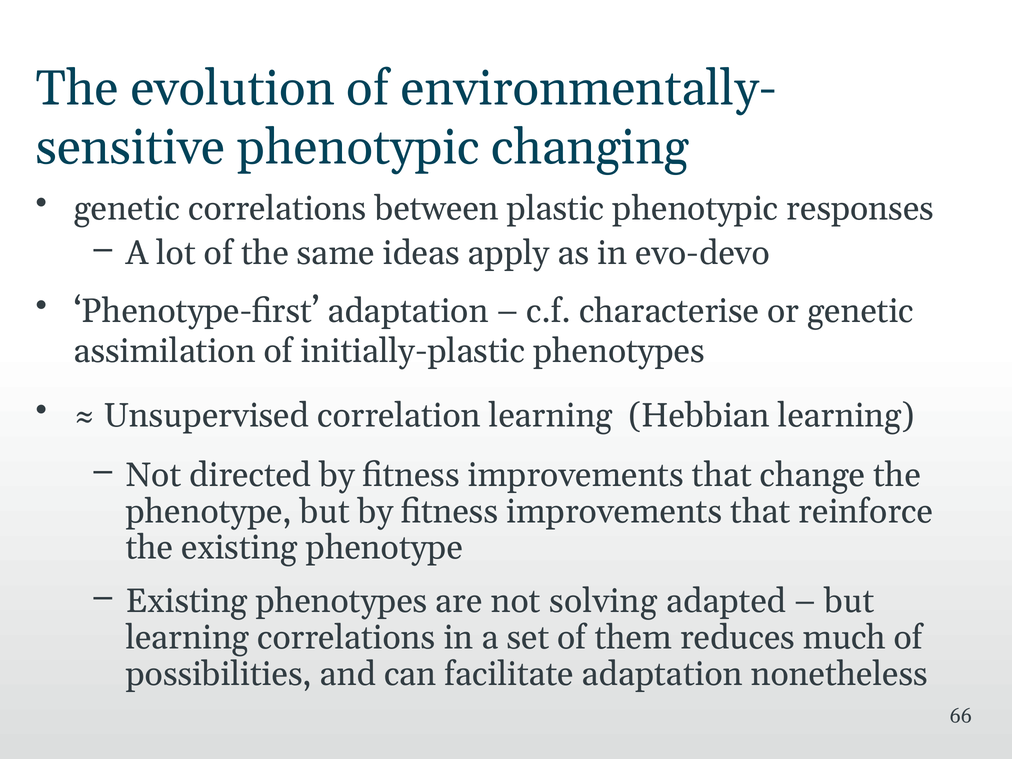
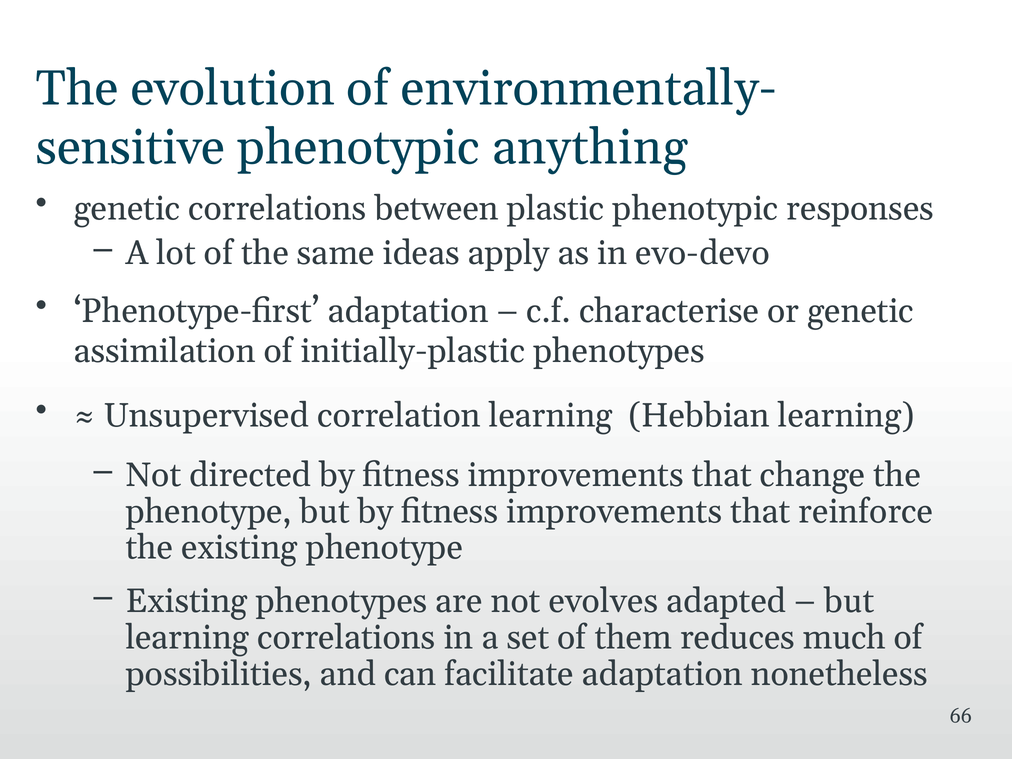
changing: changing -> anything
solving: solving -> evolves
